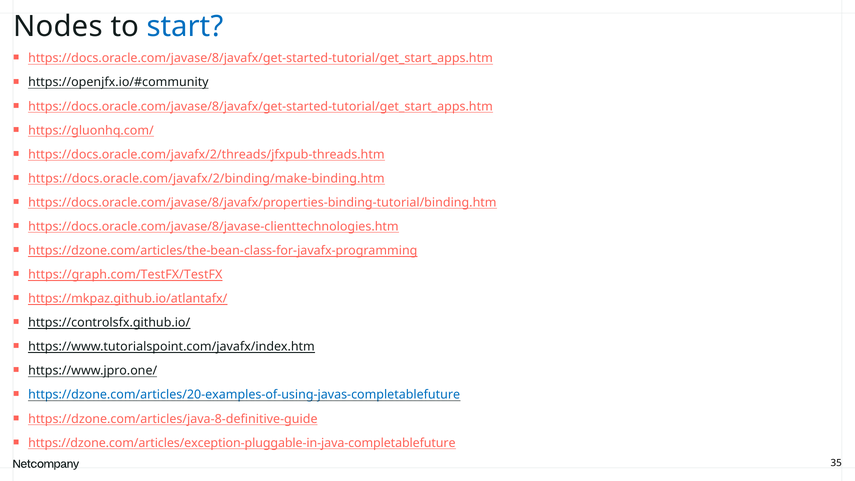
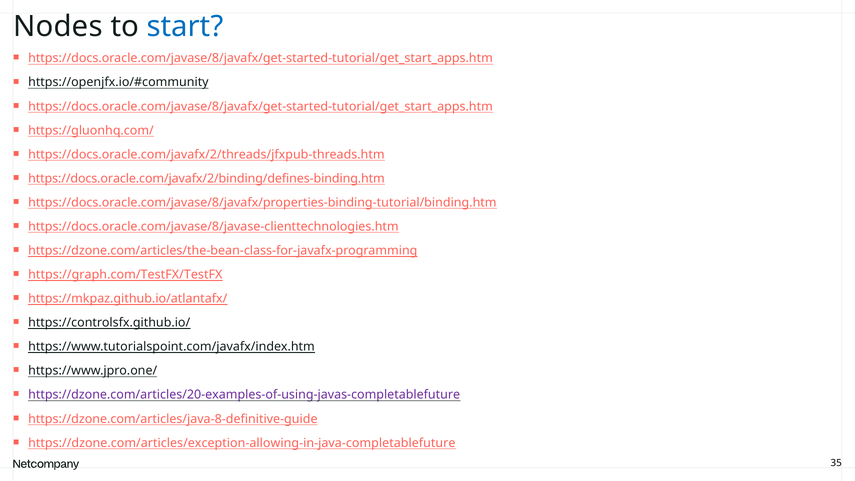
https://docs.oracle.com/javafx/2/binding/make-binding.htm: https://docs.oracle.com/javafx/2/binding/make-binding.htm -> https://docs.oracle.com/javafx/2/binding/defines-binding.htm
https://dzone.com/articles/20-examples-of-using-javas-completablefuture colour: blue -> purple
https://dzone.com/articles/exception-pluggable-in-java-completablefuture: https://dzone.com/articles/exception-pluggable-in-java-completablefuture -> https://dzone.com/articles/exception-allowing-in-java-completablefuture
